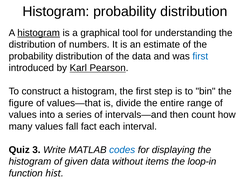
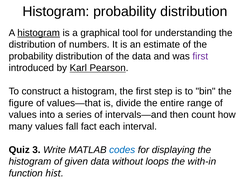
first at (200, 56) colour: blue -> purple
items: items -> loops
loop-in: loop-in -> with-in
